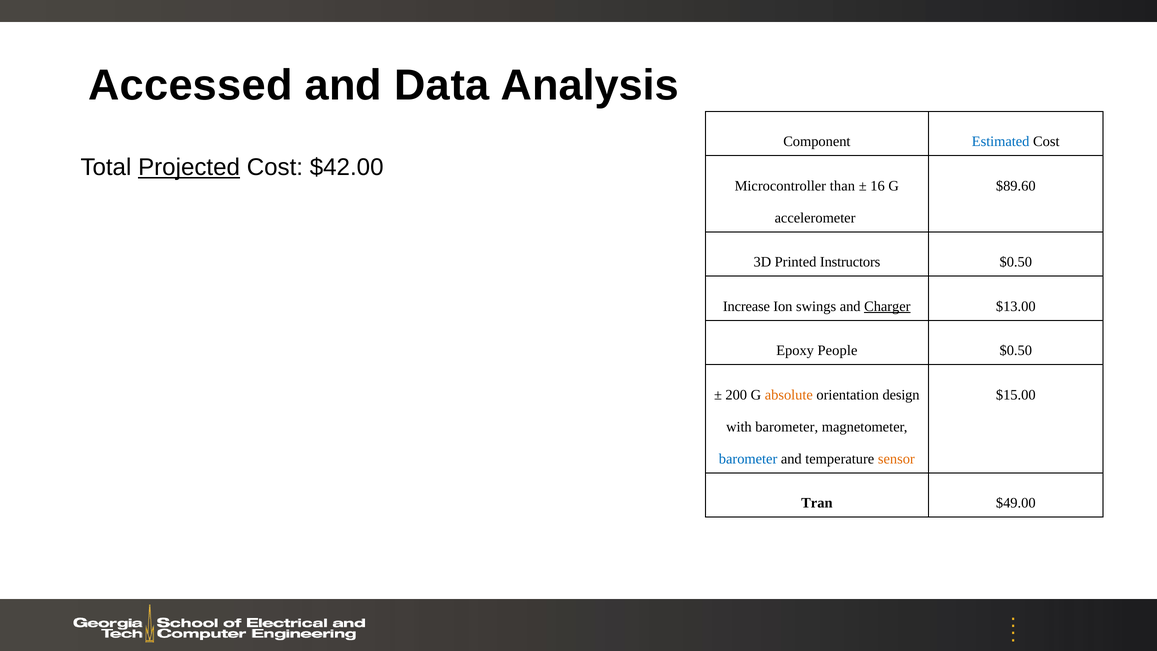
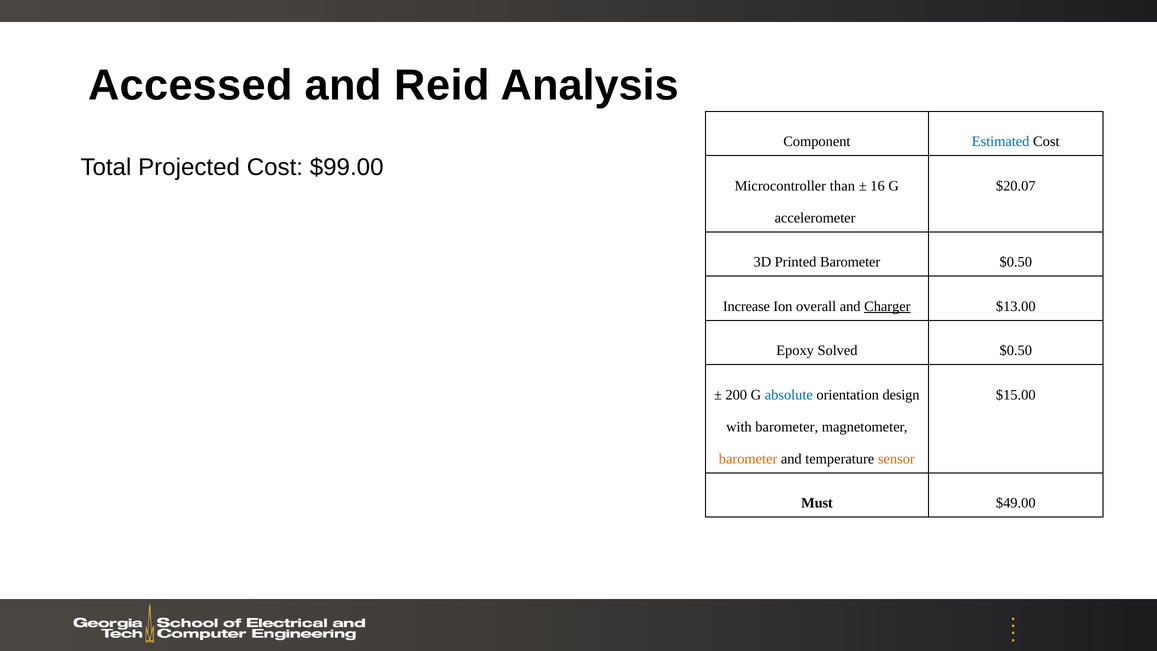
Data: Data -> Reid
Projected underline: present -> none
$42.00: $42.00 -> $99.00
$89.60: $89.60 -> $20.07
Printed Instructors: Instructors -> Barometer
swings: swings -> overall
People: People -> Solved
absolute colour: orange -> blue
barometer at (748, 459) colour: blue -> orange
Tran: Tran -> Must
